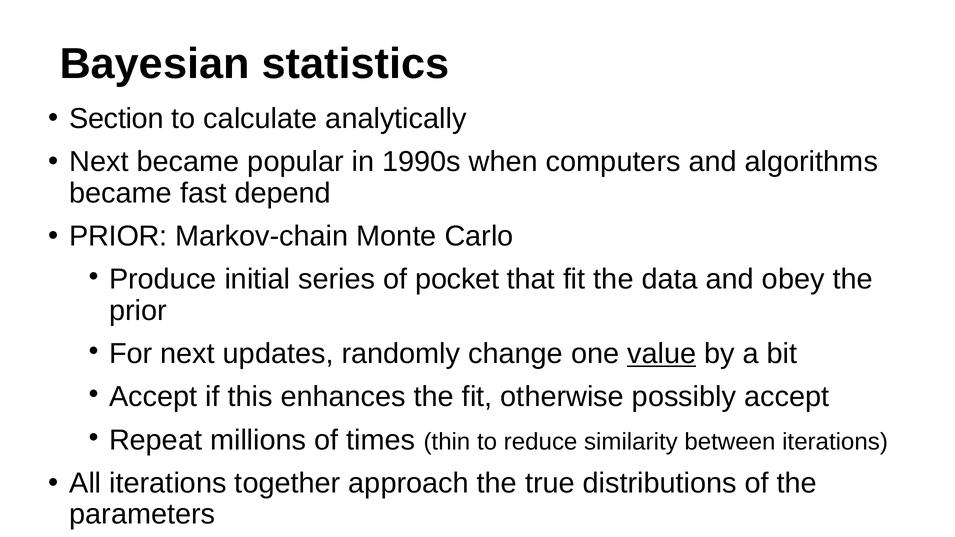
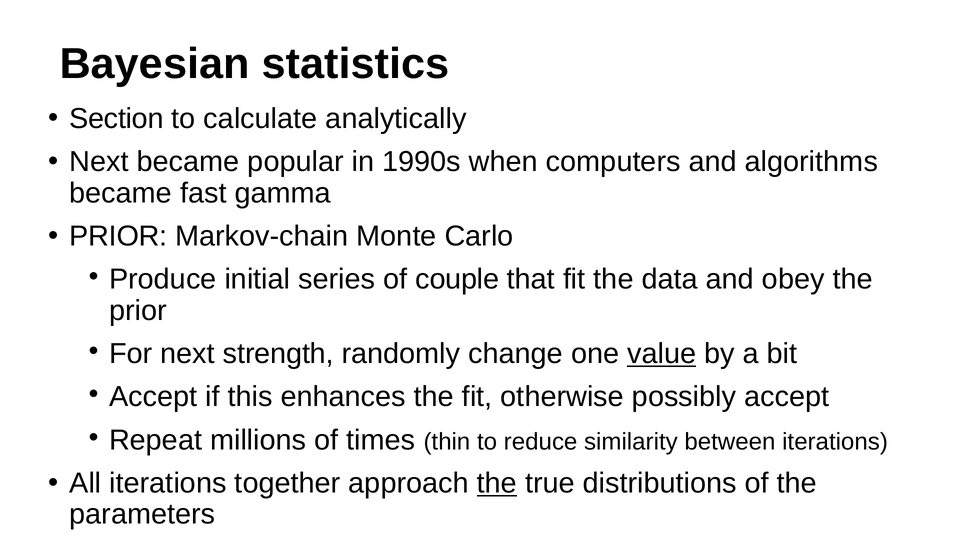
depend: depend -> gamma
pocket: pocket -> couple
updates: updates -> strength
the at (497, 483) underline: none -> present
